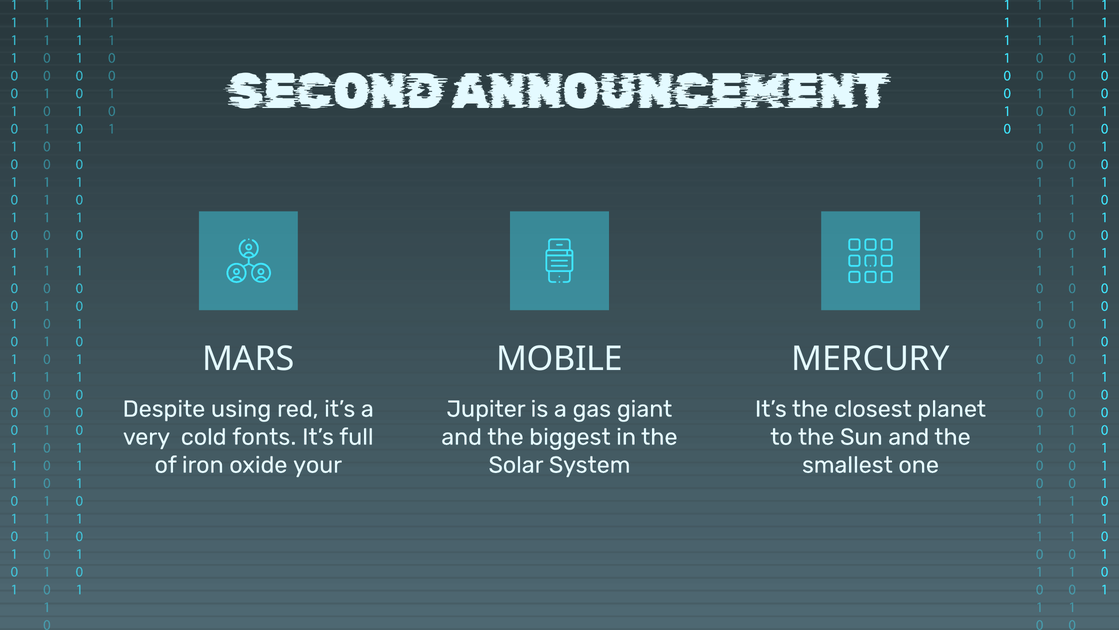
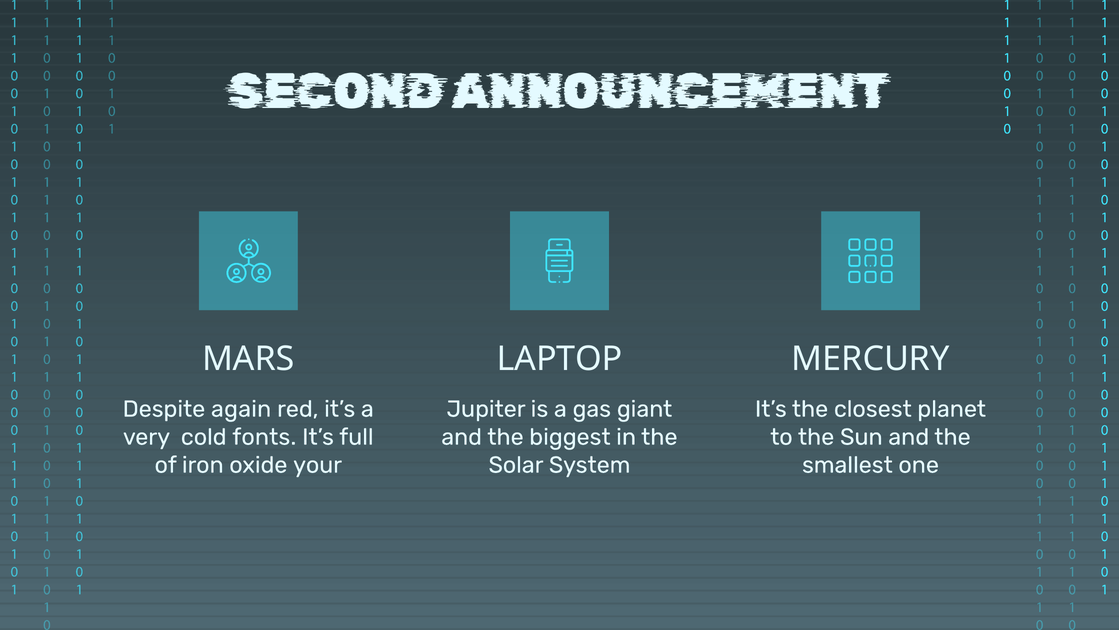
MOBILE: MOBILE -> LAPTOP
using: using -> again
